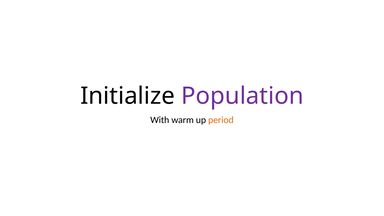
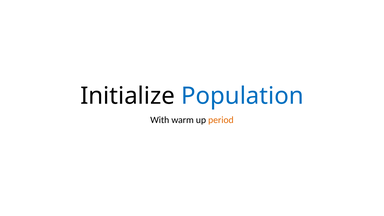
Population colour: purple -> blue
